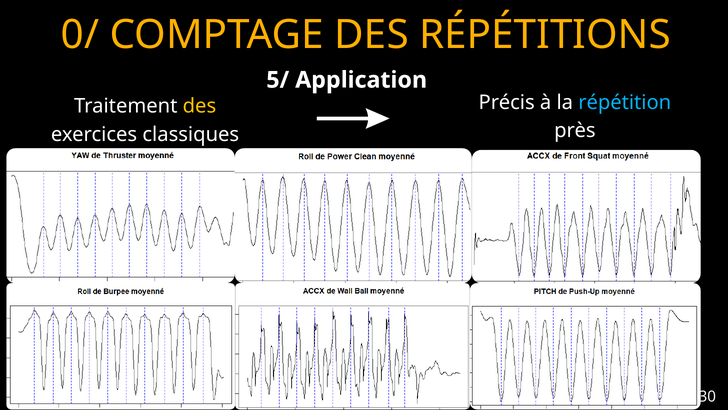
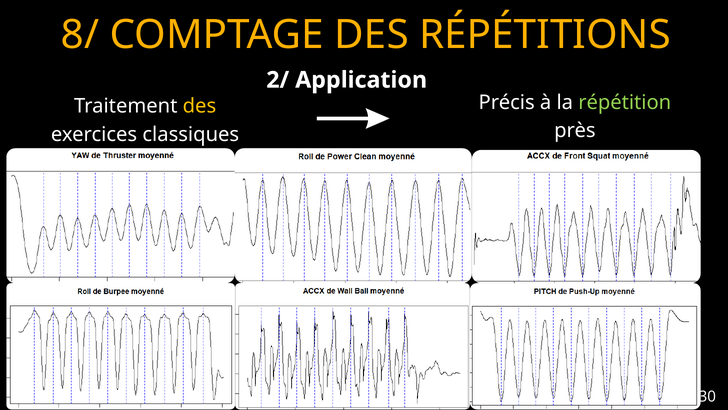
0/: 0/ -> 8/
5/: 5/ -> 2/
répétition colour: light blue -> light green
